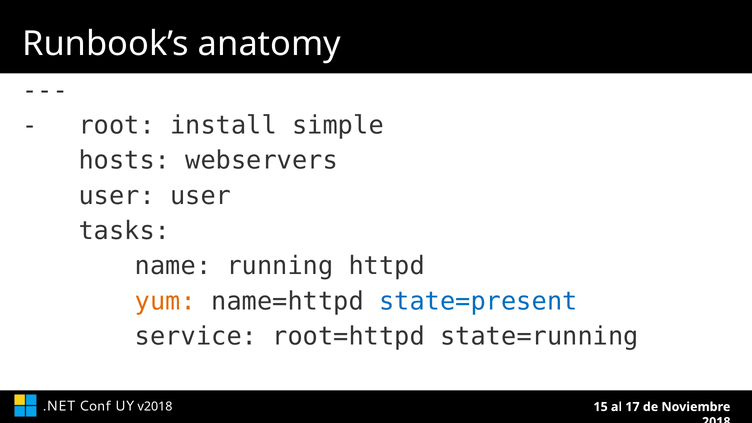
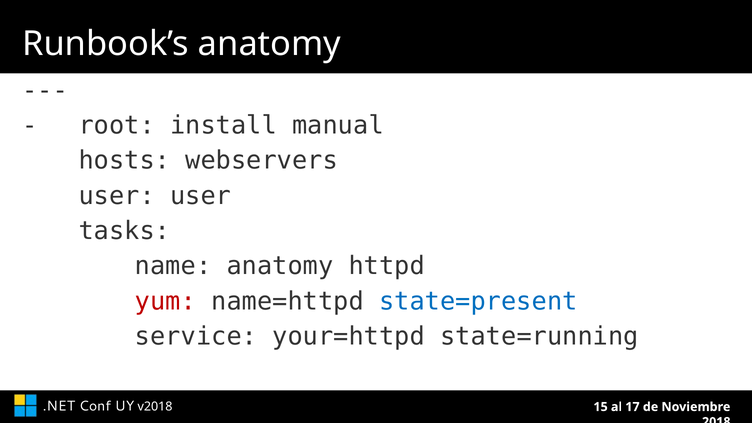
simple: simple -> manual
name running: running -> anatomy
yum colour: orange -> red
root=httpd: root=httpd -> your=httpd
